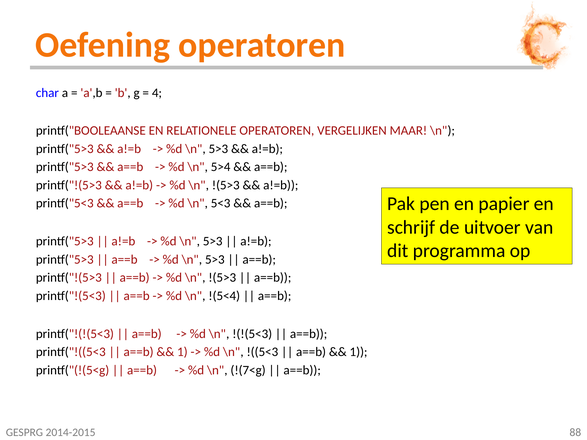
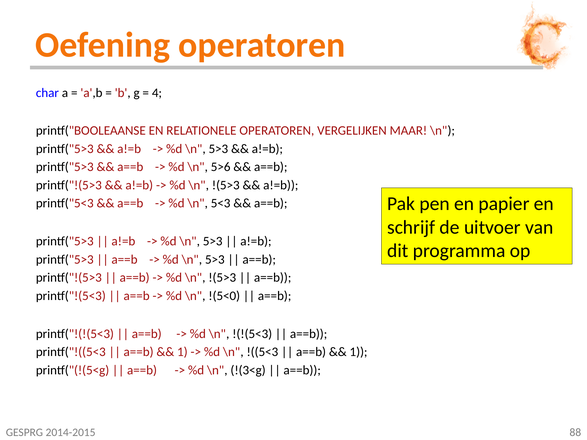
5>4: 5>4 -> 5>6
!(5<4: !(5<4 -> !(5<0
!(7<g: !(7<g -> !(3<g
